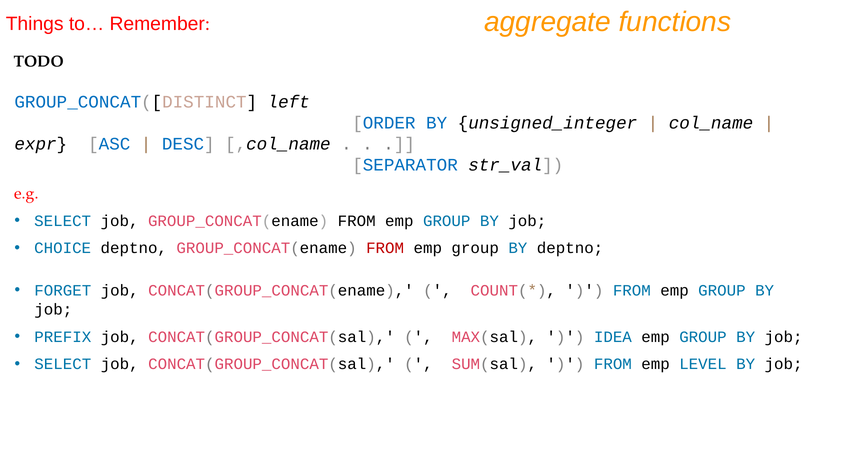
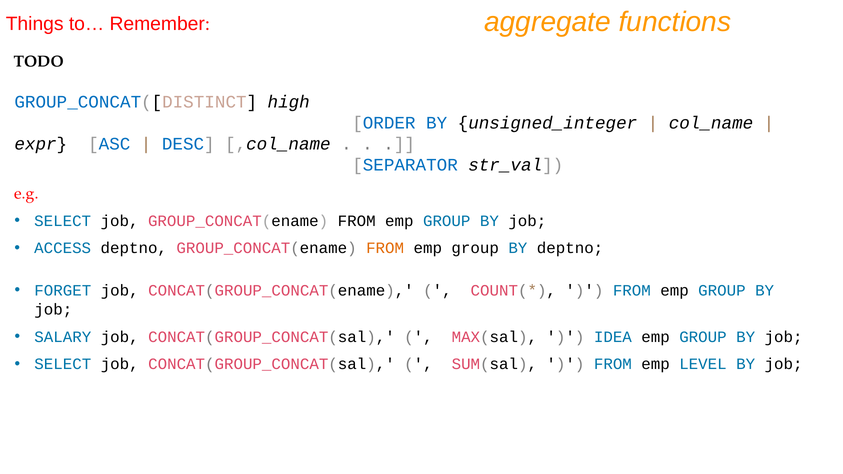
left: left -> high
CHOICE: CHOICE -> ACCESS
FROM at (385, 248) colour: red -> orange
PREFIX: PREFIX -> SALARY
